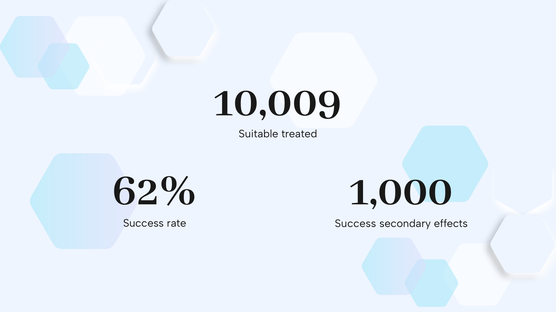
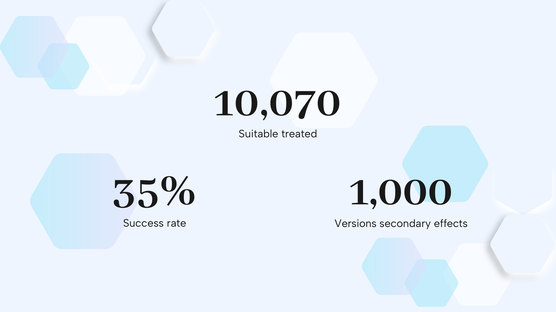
10,009: 10,009 -> 10,070
62%: 62% -> 35%
Success at (355, 224): Success -> Versions
